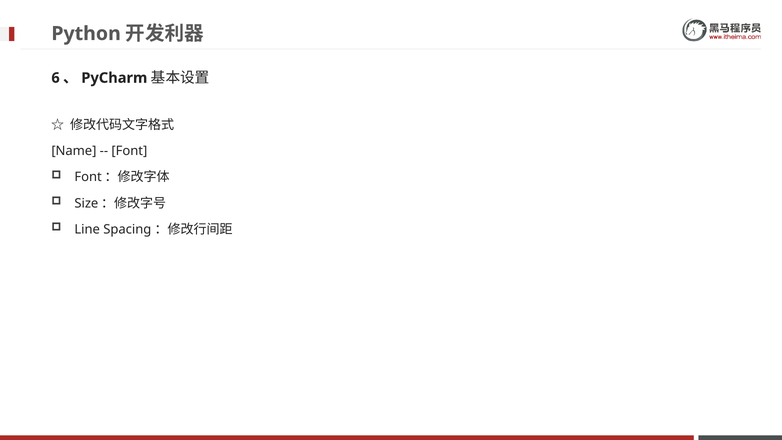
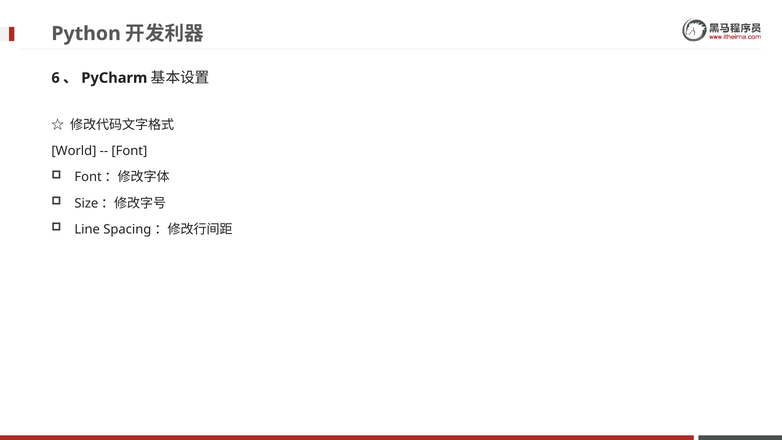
Name: Name -> World
